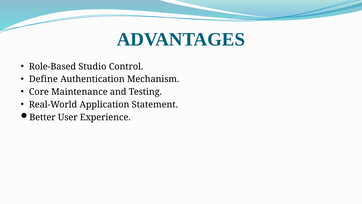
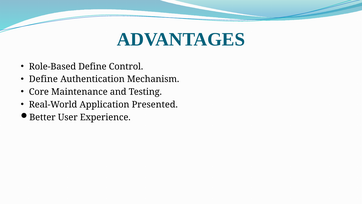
Role-Based Studio: Studio -> Define
Statement: Statement -> Presented
